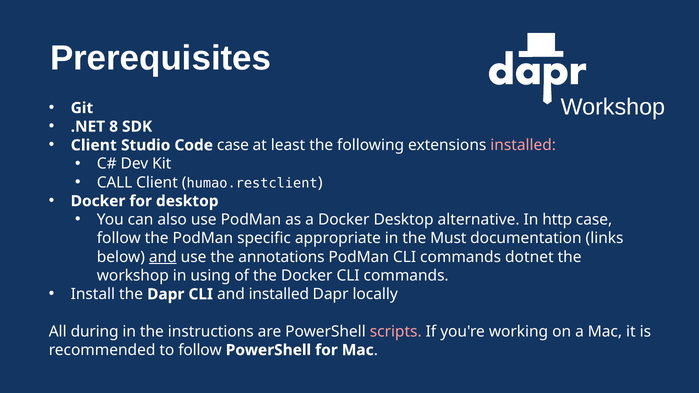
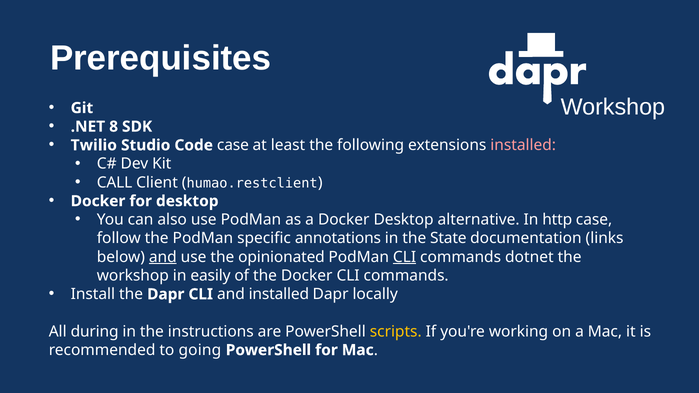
Client at (94, 145): Client -> Twilio
appropriate: appropriate -> annotations
Must: Must -> State
annotations: annotations -> opinionated
CLI at (405, 257) underline: none -> present
using: using -> easily
scripts colour: pink -> yellow
to follow: follow -> going
